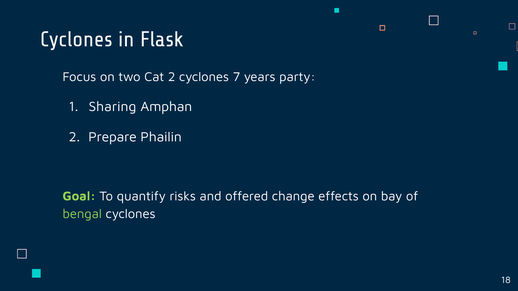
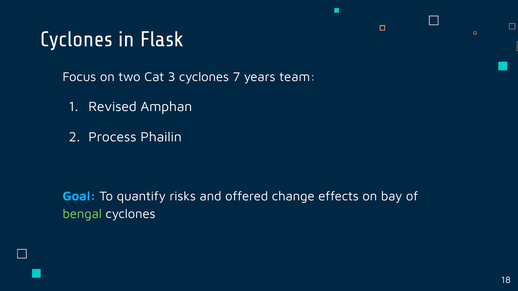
Cat 2: 2 -> 3
party: party -> team
Sharing: Sharing -> Revised
Prepare: Prepare -> Process
Goal colour: light green -> light blue
